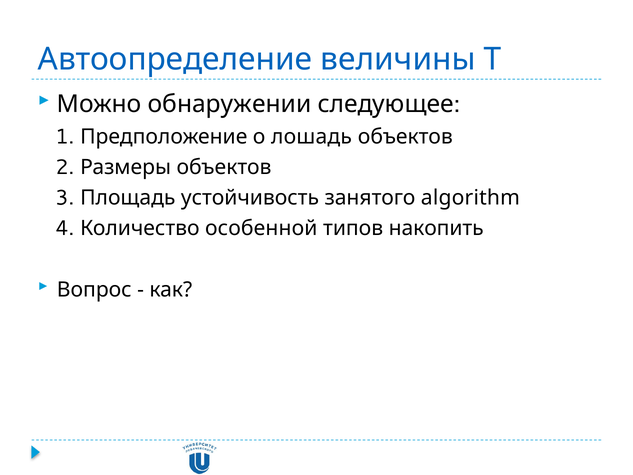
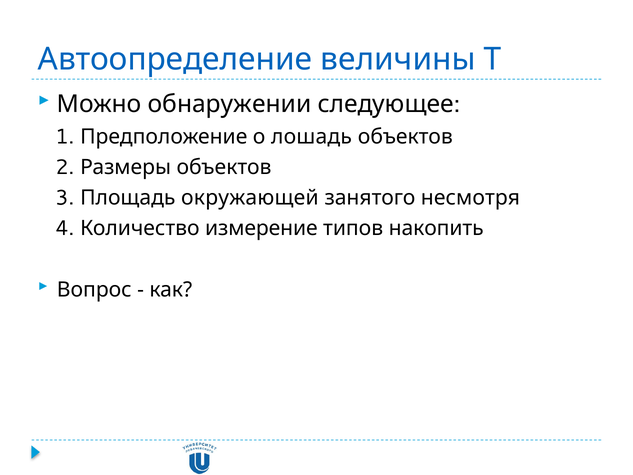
устойчивость: устойчивость -> окружающей
algorithm: algorithm -> несмотря
особенной: особенной -> измерение
